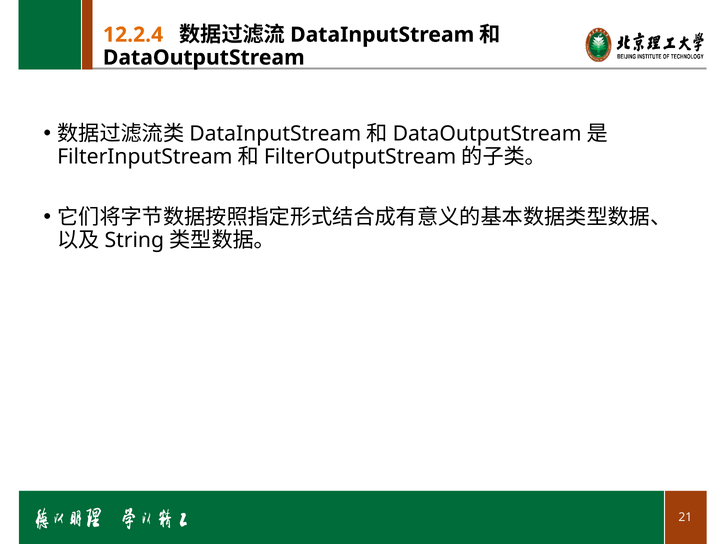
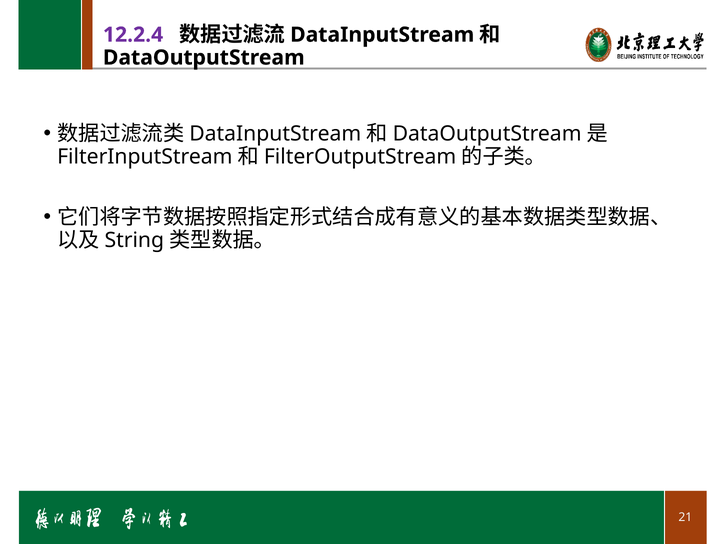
12.2.4 colour: orange -> purple
